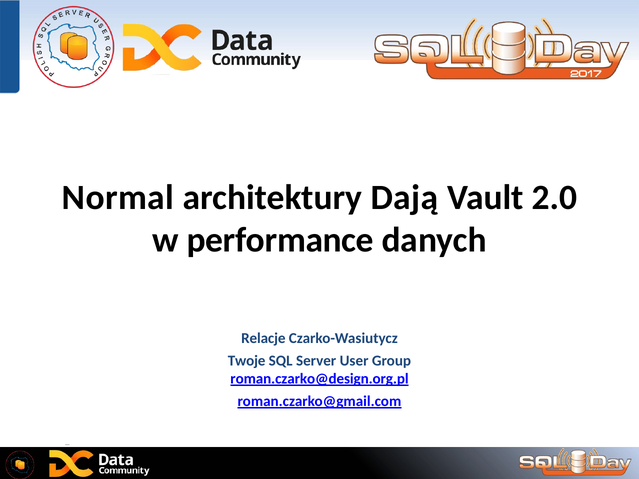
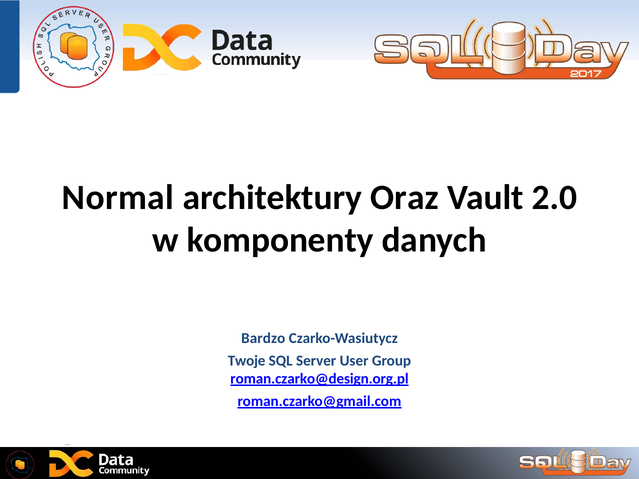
Dają: Dają -> Oraz
performance: performance -> komponenty
Relacje: Relacje -> Bardzo
